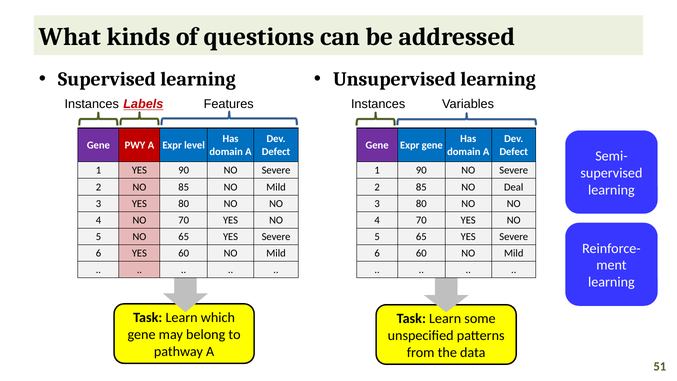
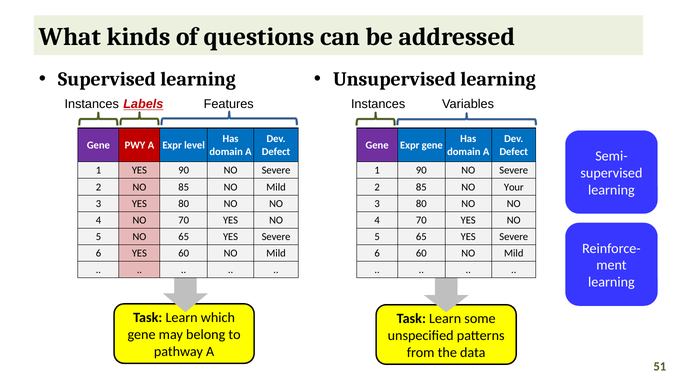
Deal: Deal -> Your
